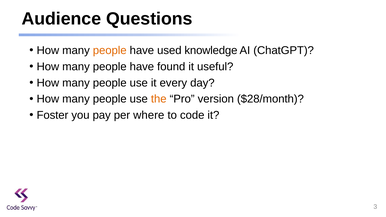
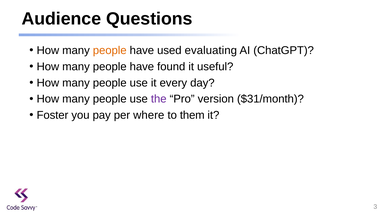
knowledge: knowledge -> evaluating
the colour: orange -> purple
$28/month: $28/month -> $31/month
code: code -> them
